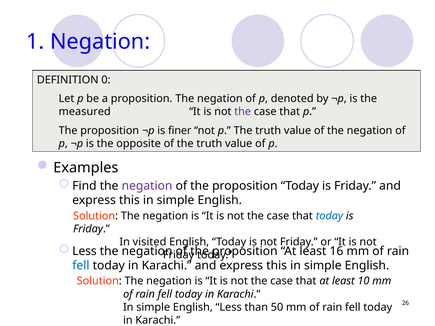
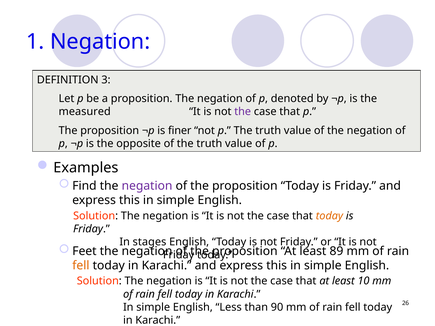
0: 0 -> 3
today at (329, 216) colour: blue -> orange
visited: visited -> stages
Less at (85, 251): Less -> Feet
16: 16 -> 89
fell at (81, 266) colour: blue -> orange
50: 50 -> 90
